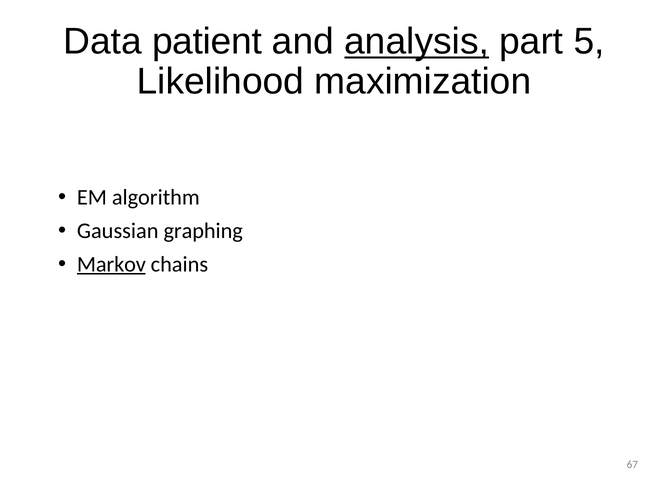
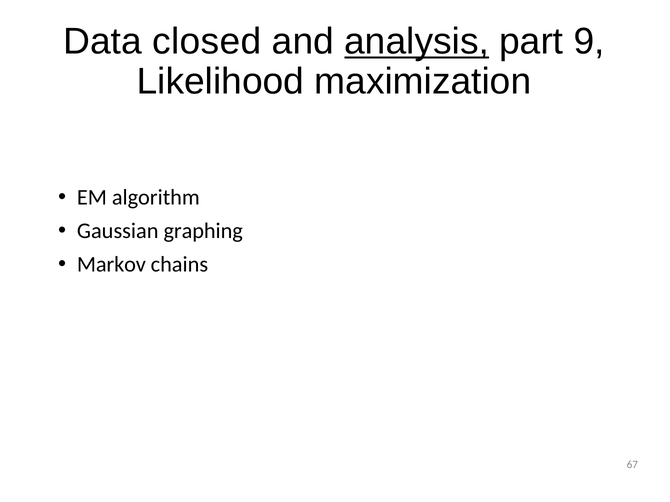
patient: patient -> closed
5: 5 -> 9
Markov underline: present -> none
